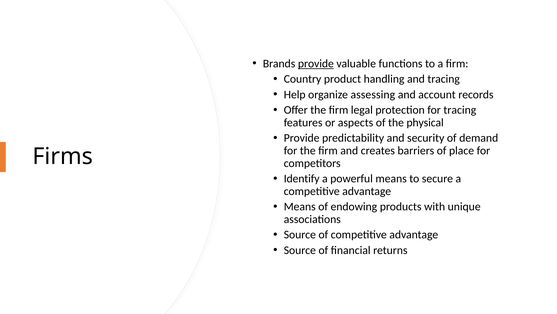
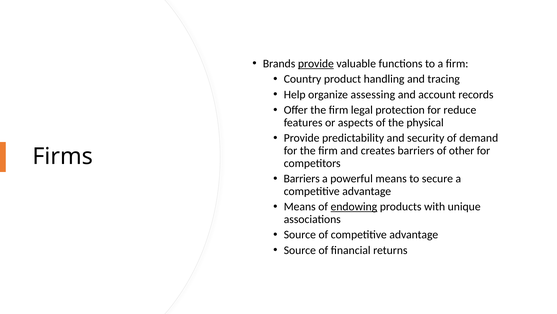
for tracing: tracing -> reduce
place: place -> other
Identify at (302, 178): Identify -> Barriers
endowing underline: none -> present
